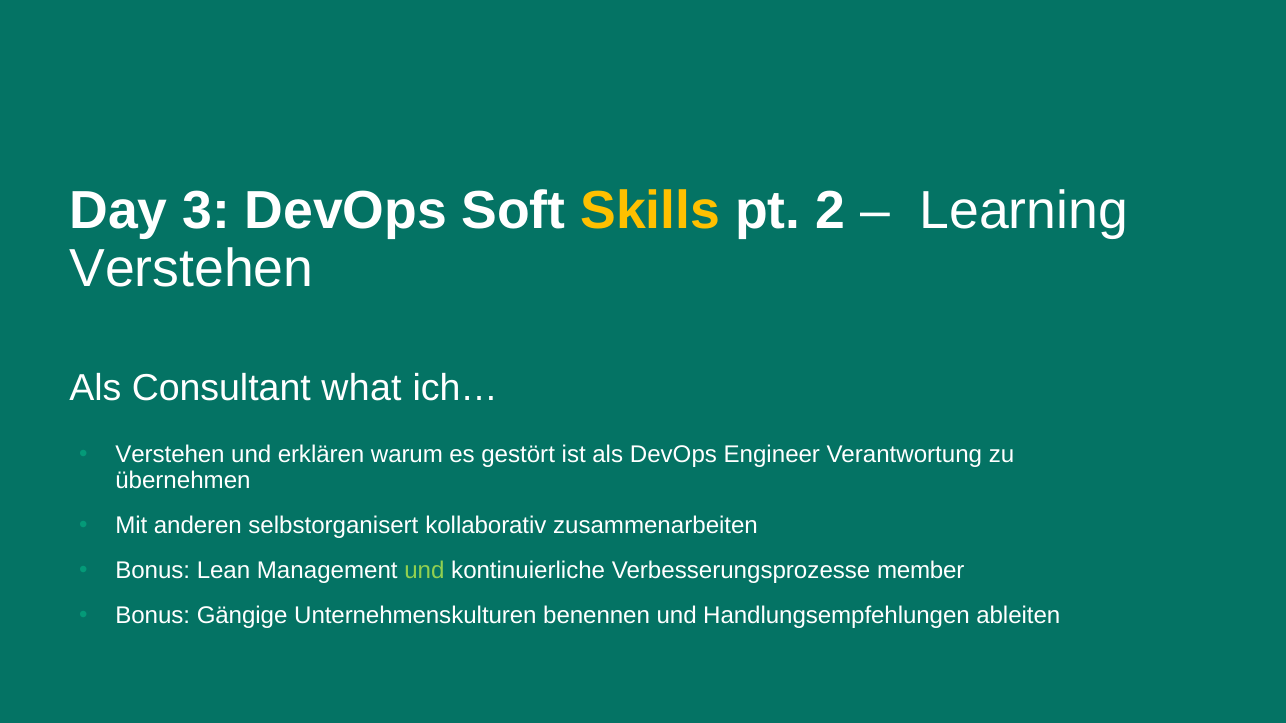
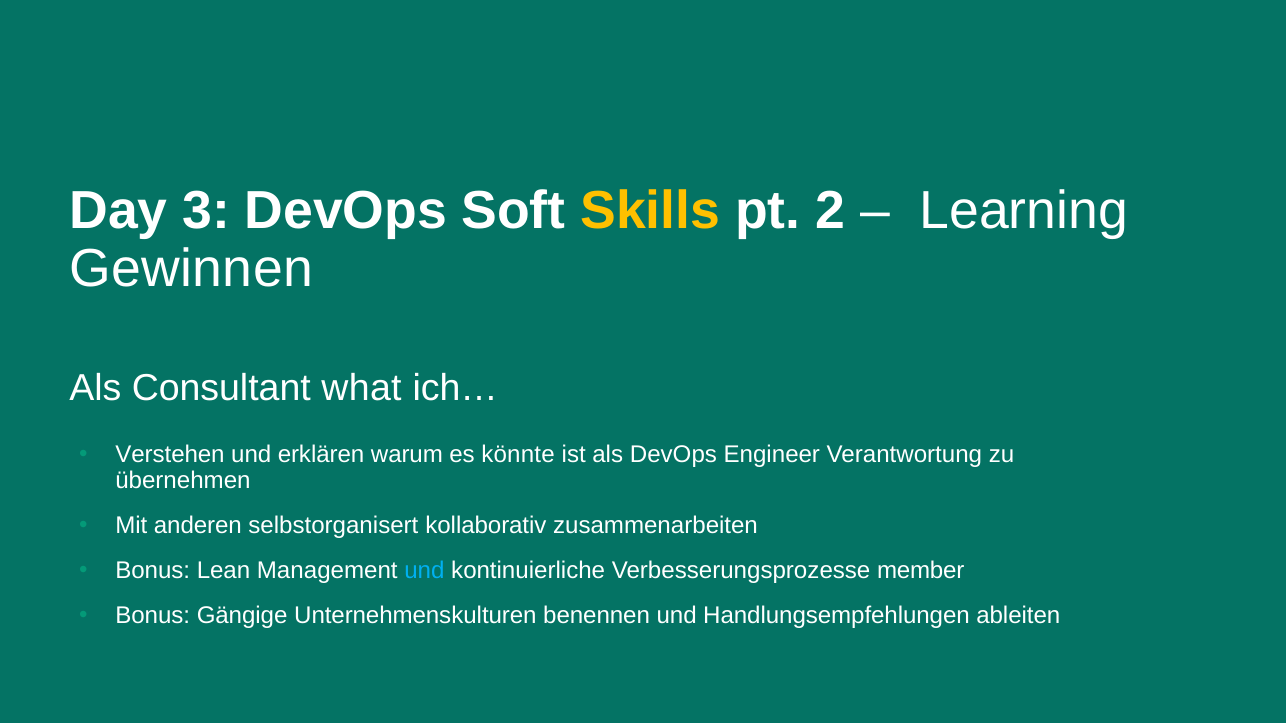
Verstehen at (191, 269): Verstehen -> Gewinnen
gestört: gestört -> könnte
und at (424, 571) colour: light green -> light blue
